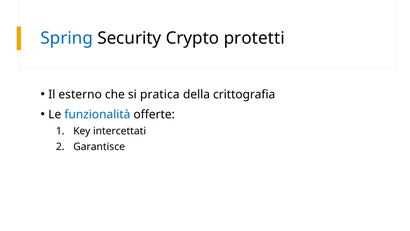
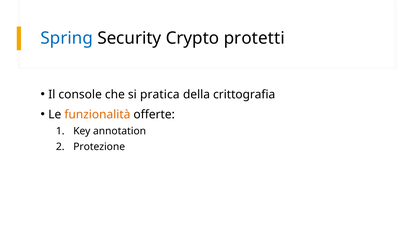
esterno: esterno -> console
funzionalità colour: blue -> orange
intercettati: intercettati -> annotation
Garantisce: Garantisce -> Protezione
